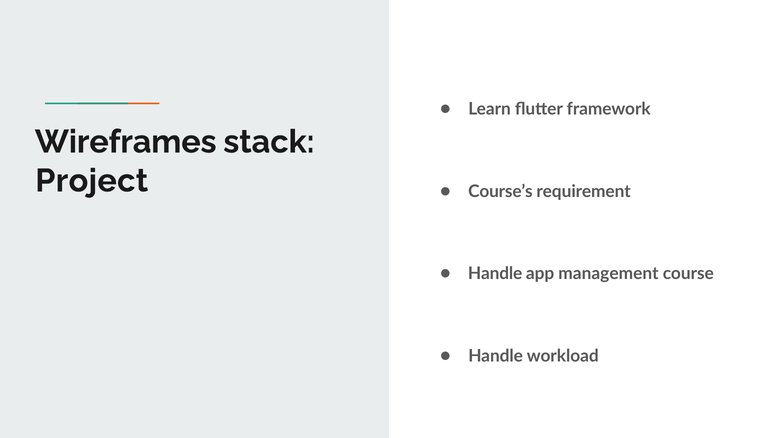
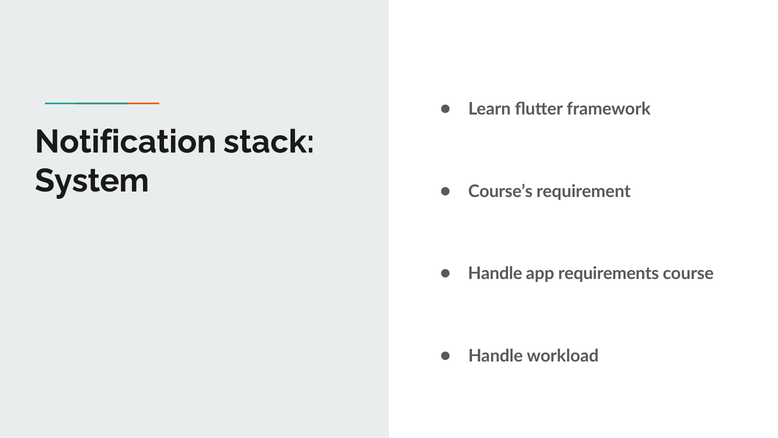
Wireframes: Wireframes -> Notification
Project: Project -> System
management: management -> requirements
